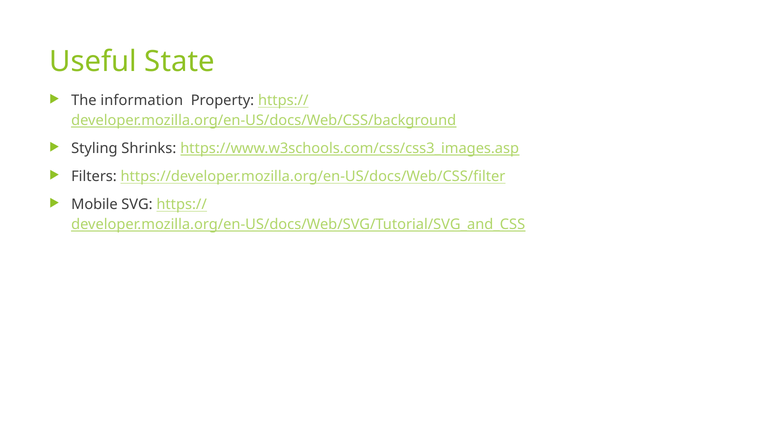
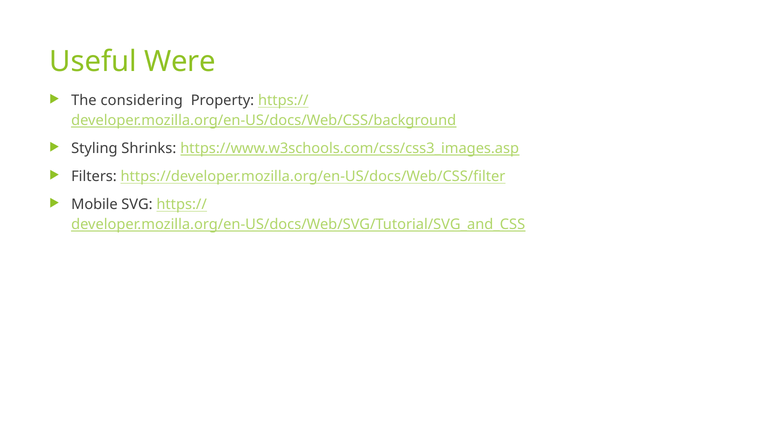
State: State -> Were
information: information -> considering
